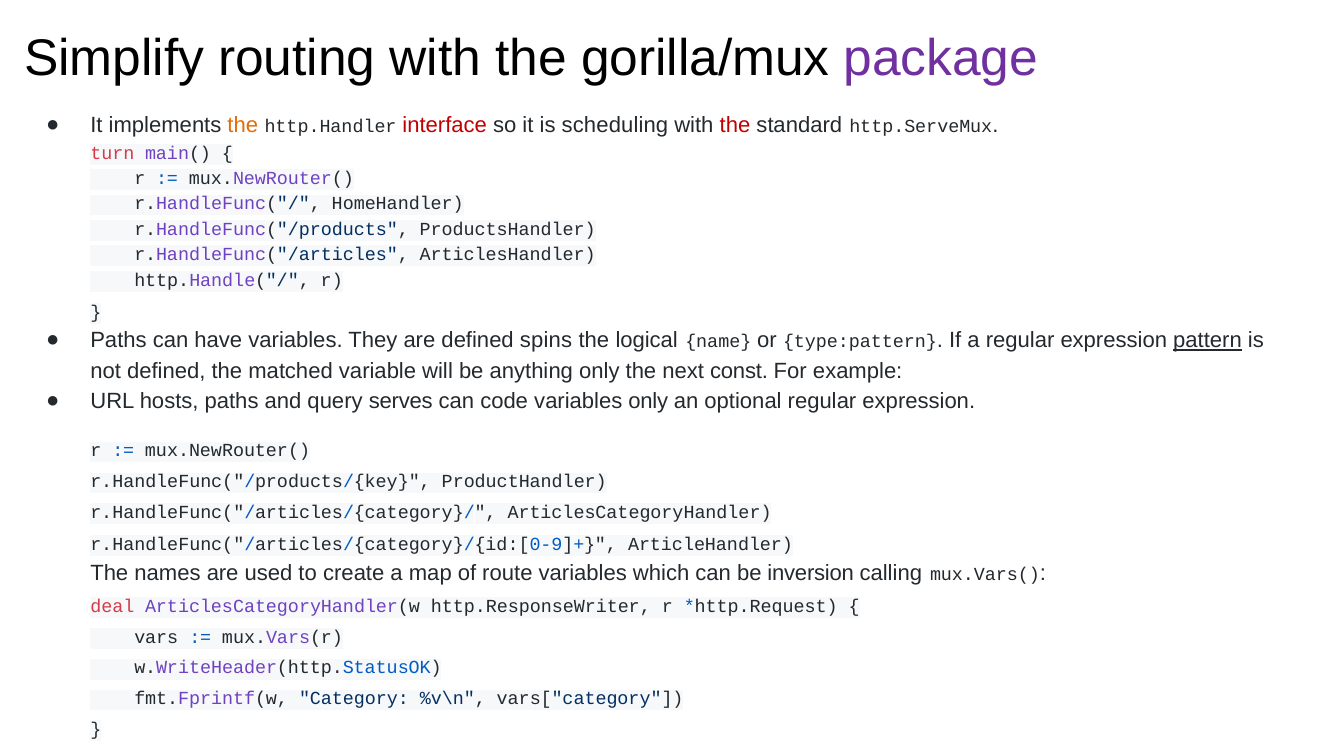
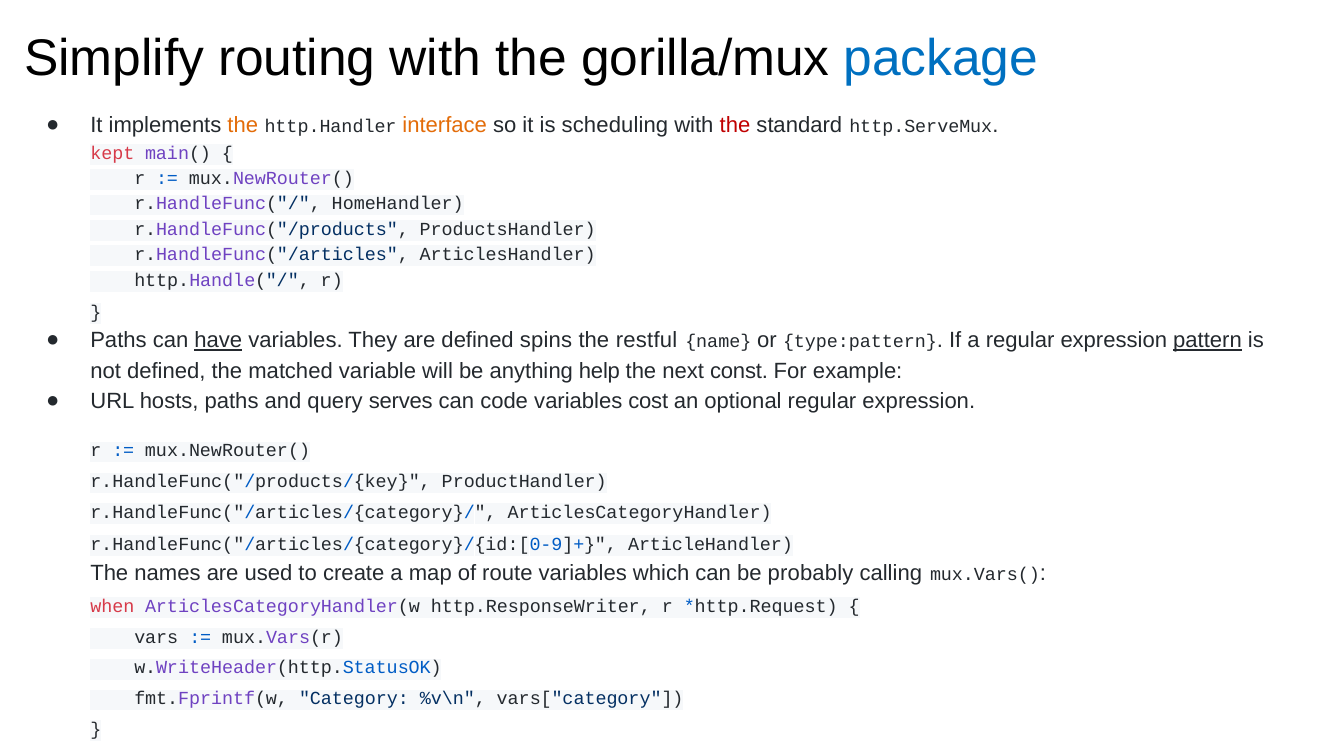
package colour: purple -> blue
interface colour: red -> orange
turn: turn -> kept
have underline: none -> present
logical: logical -> restful
anything only: only -> help
variables only: only -> cost
inversion: inversion -> probably
deal: deal -> when
